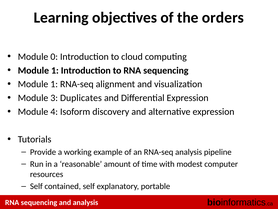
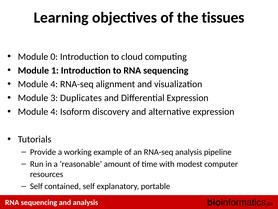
orders: orders -> tissues
1 at (54, 84): 1 -> 4
